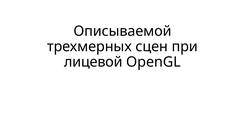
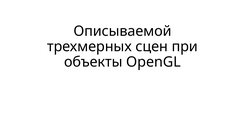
лицевой: лицевой -> объекты
